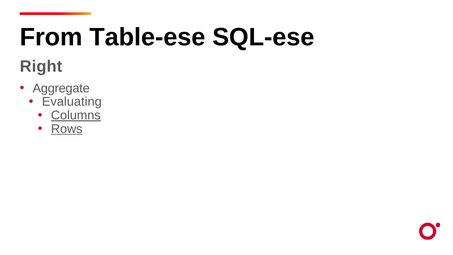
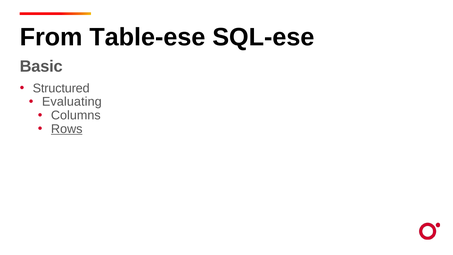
Right: Right -> Basic
Aggregate: Aggregate -> Structured
Columns underline: present -> none
